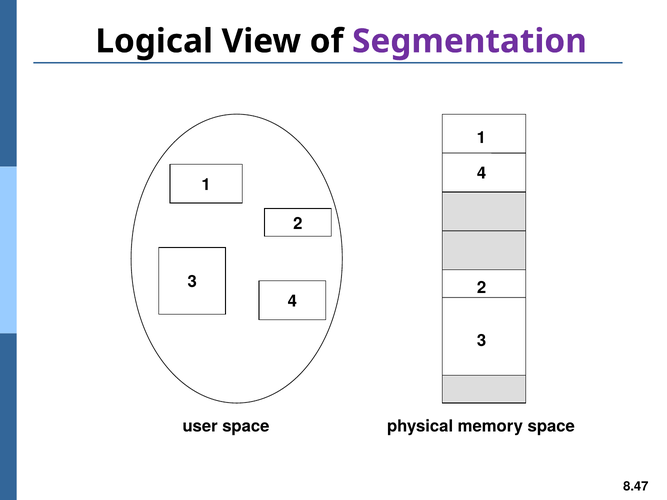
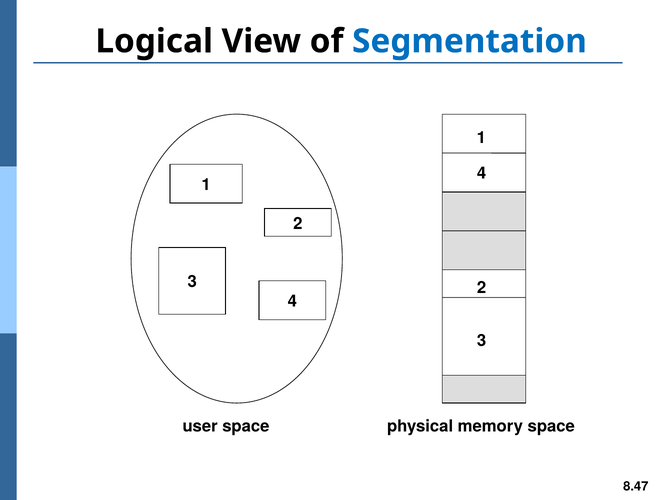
Segmentation colour: purple -> blue
